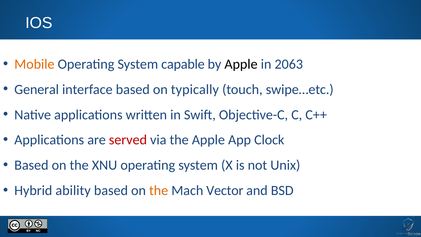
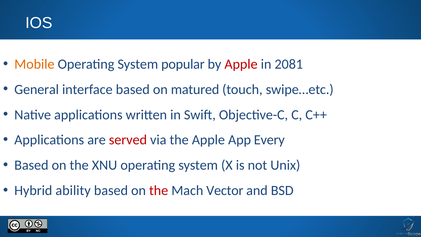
capable: capable -> popular
Apple at (241, 64) colour: black -> red
2063: 2063 -> 2081
typically: typically -> matured
Clock: Clock -> Every
the at (159, 190) colour: orange -> red
